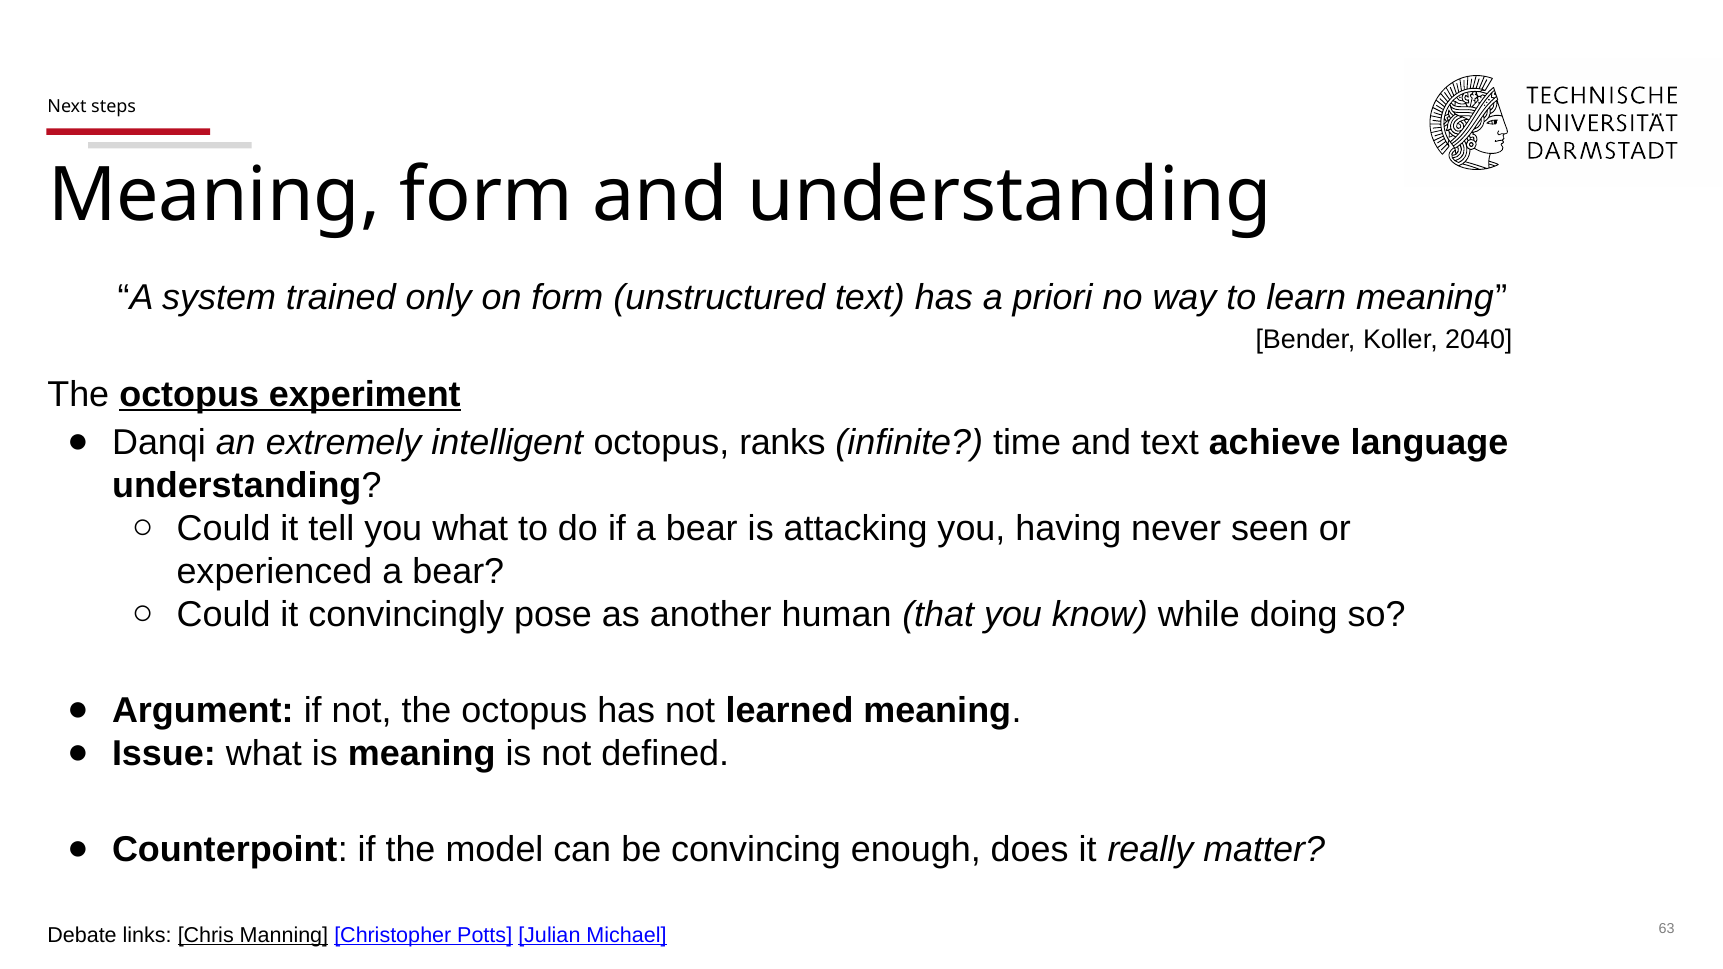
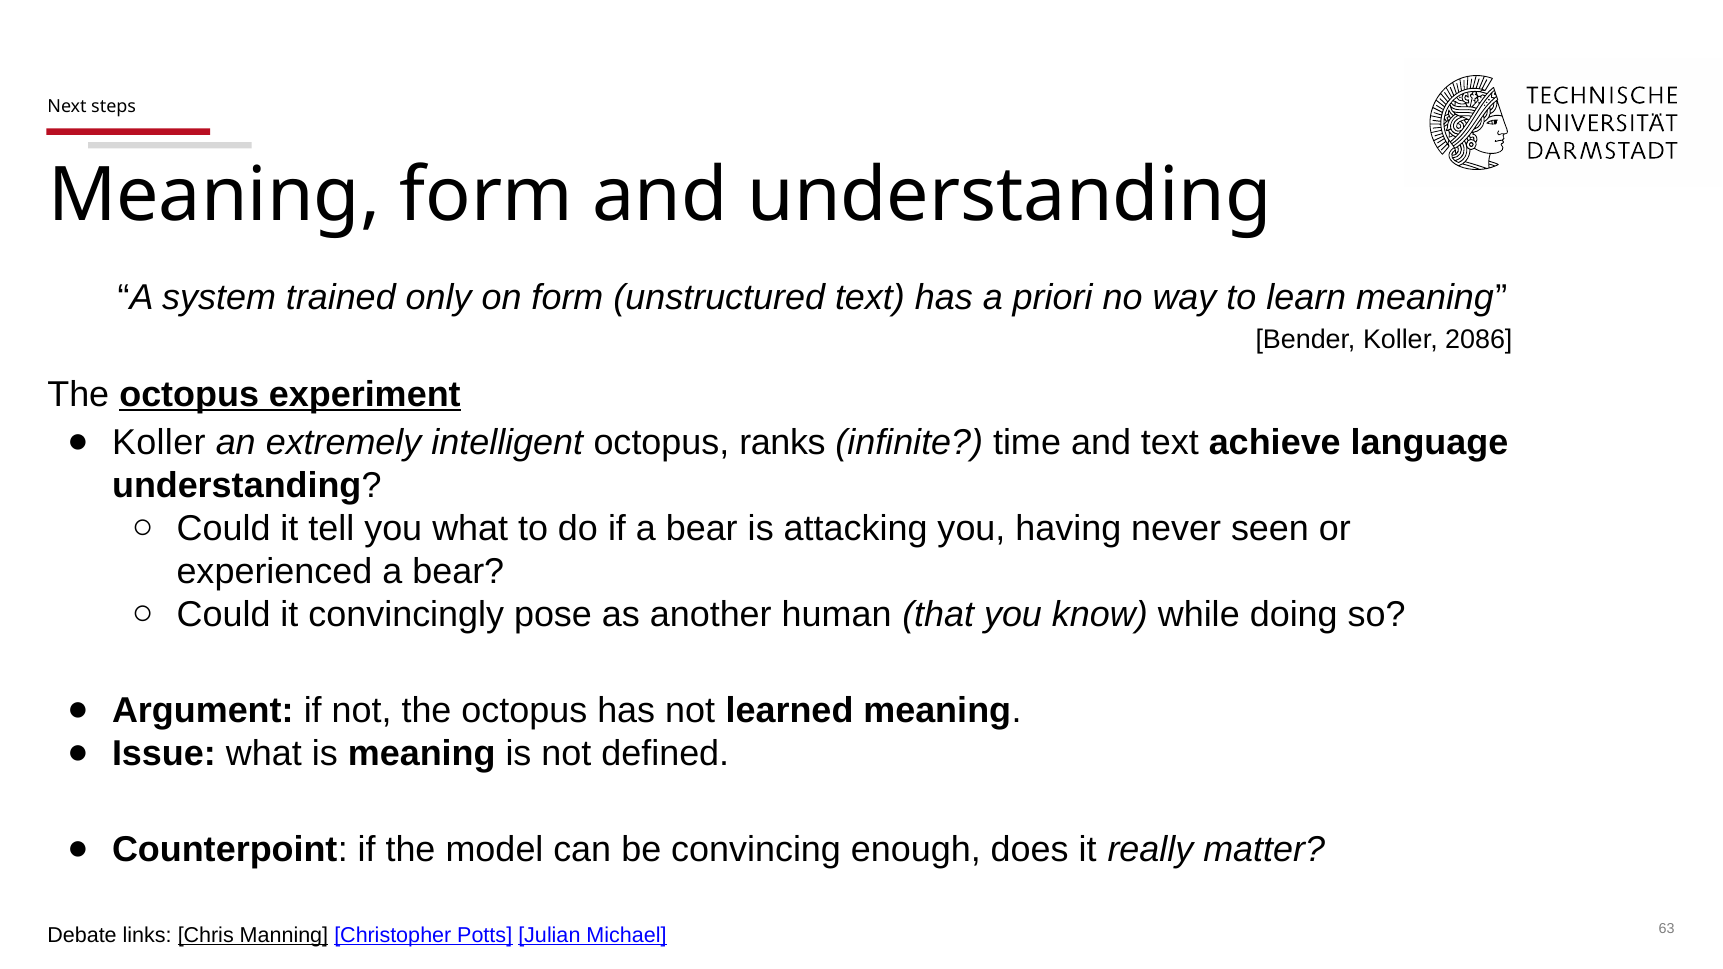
2040: 2040 -> 2086
Danqi at (159, 442): Danqi -> Koller
